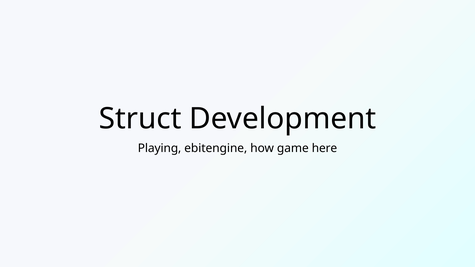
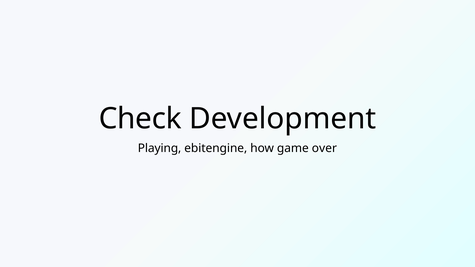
Struct: Struct -> Check
here: here -> over
